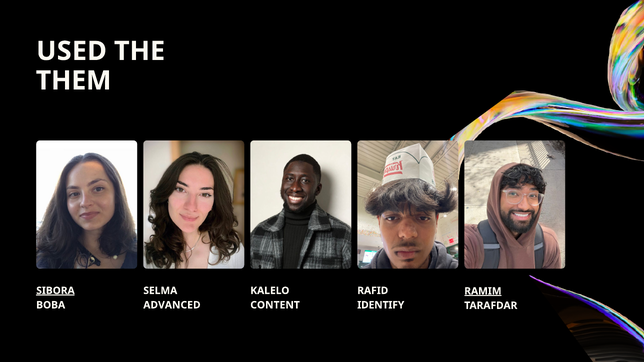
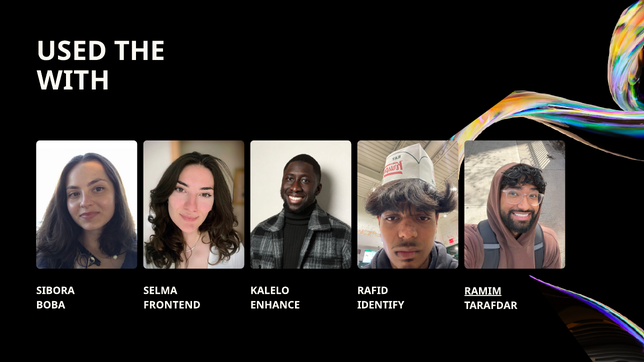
THEM: THEM -> WITH
SIBORA underline: present -> none
ADVANCED: ADVANCED -> FRONTEND
CONTENT: CONTENT -> ENHANCE
